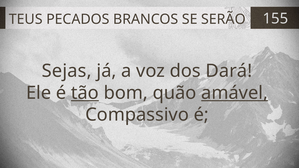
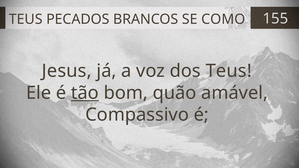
SERÃO: SERÃO -> COMO
Sejas: Sejas -> Jesus
dos Dará: Dará -> Teus
amável underline: present -> none
